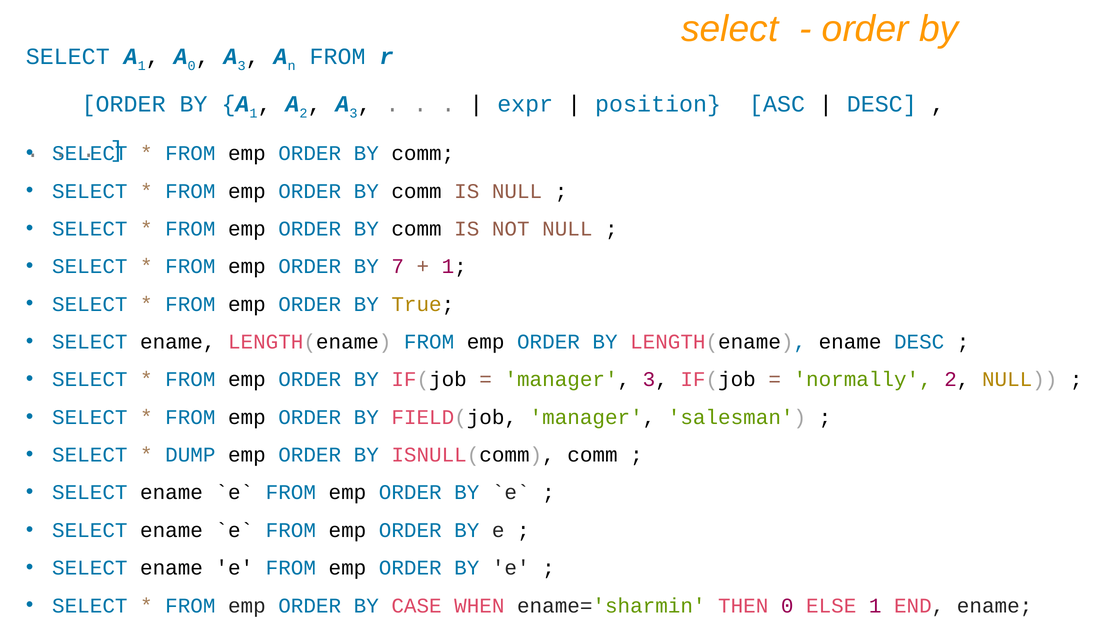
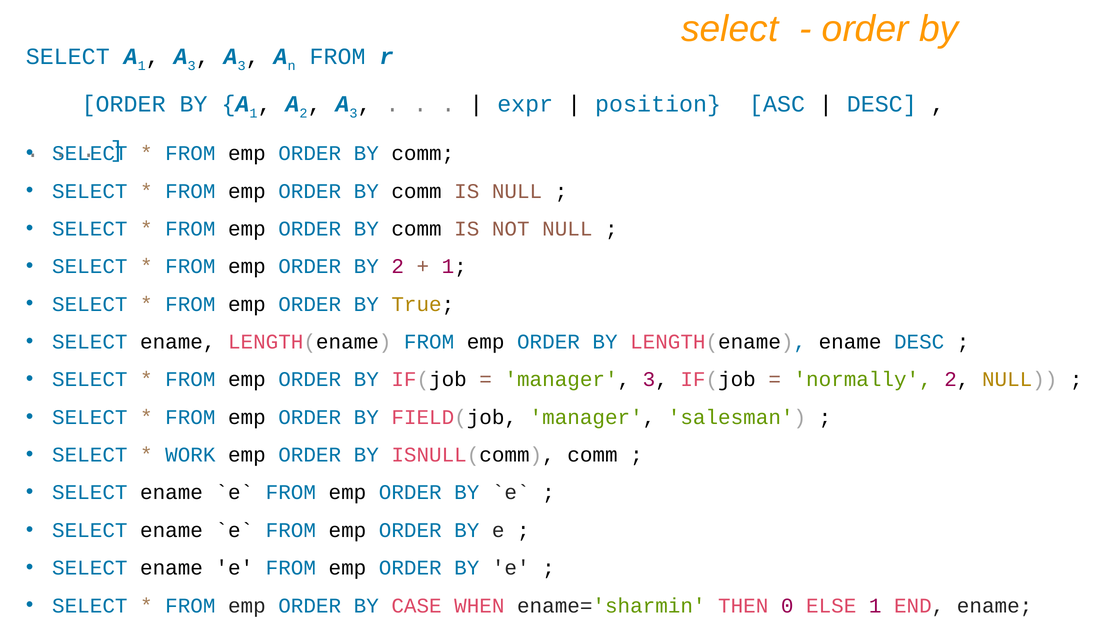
0 at (192, 66): 0 -> 3
BY 7: 7 -> 2
DUMP: DUMP -> WORK
